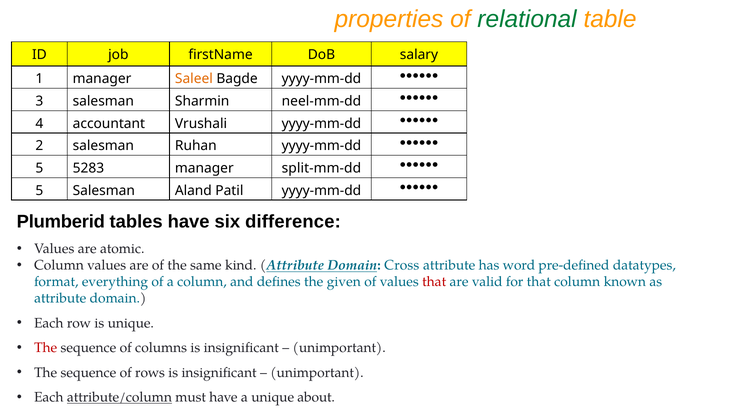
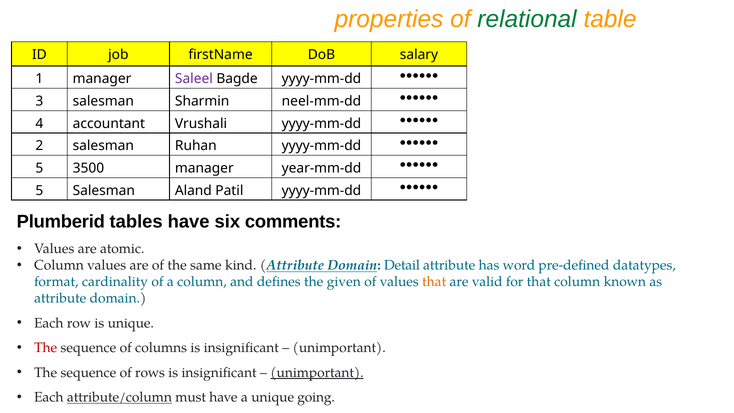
Saleel colour: orange -> purple
5283: 5283 -> 3500
split-mm-dd: split-mm-dd -> year-mm-dd
difference: difference -> comments
Cross: Cross -> Detail
everything: everything -> cardinality
that at (434, 282) colour: red -> orange
unimportant at (317, 373) underline: none -> present
about: about -> going
